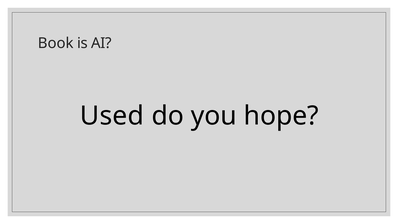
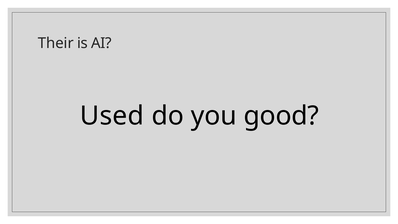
Book: Book -> Their
hope: hope -> good
